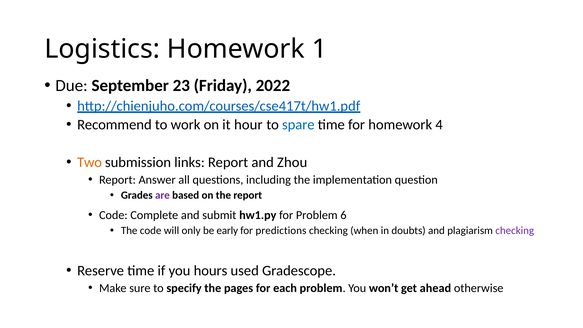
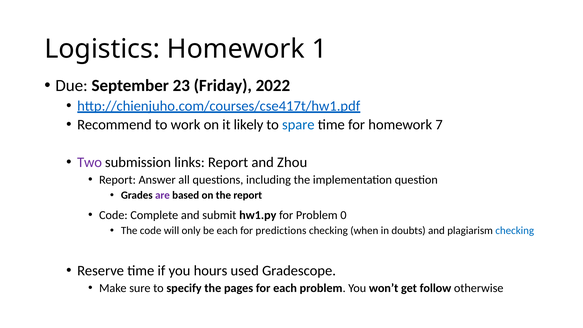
hour: hour -> likely
4: 4 -> 7
Two colour: orange -> purple
6: 6 -> 0
be early: early -> each
checking at (515, 231) colour: purple -> blue
ahead: ahead -> follow
